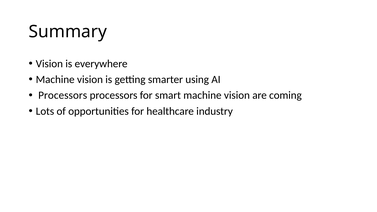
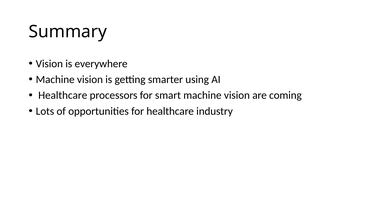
Processors at (63, 95): Processors -> Healthcare
